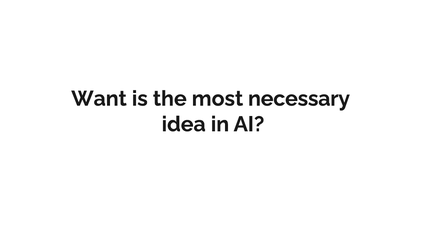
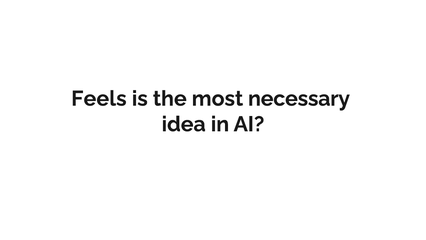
Want: Want -> Feels
